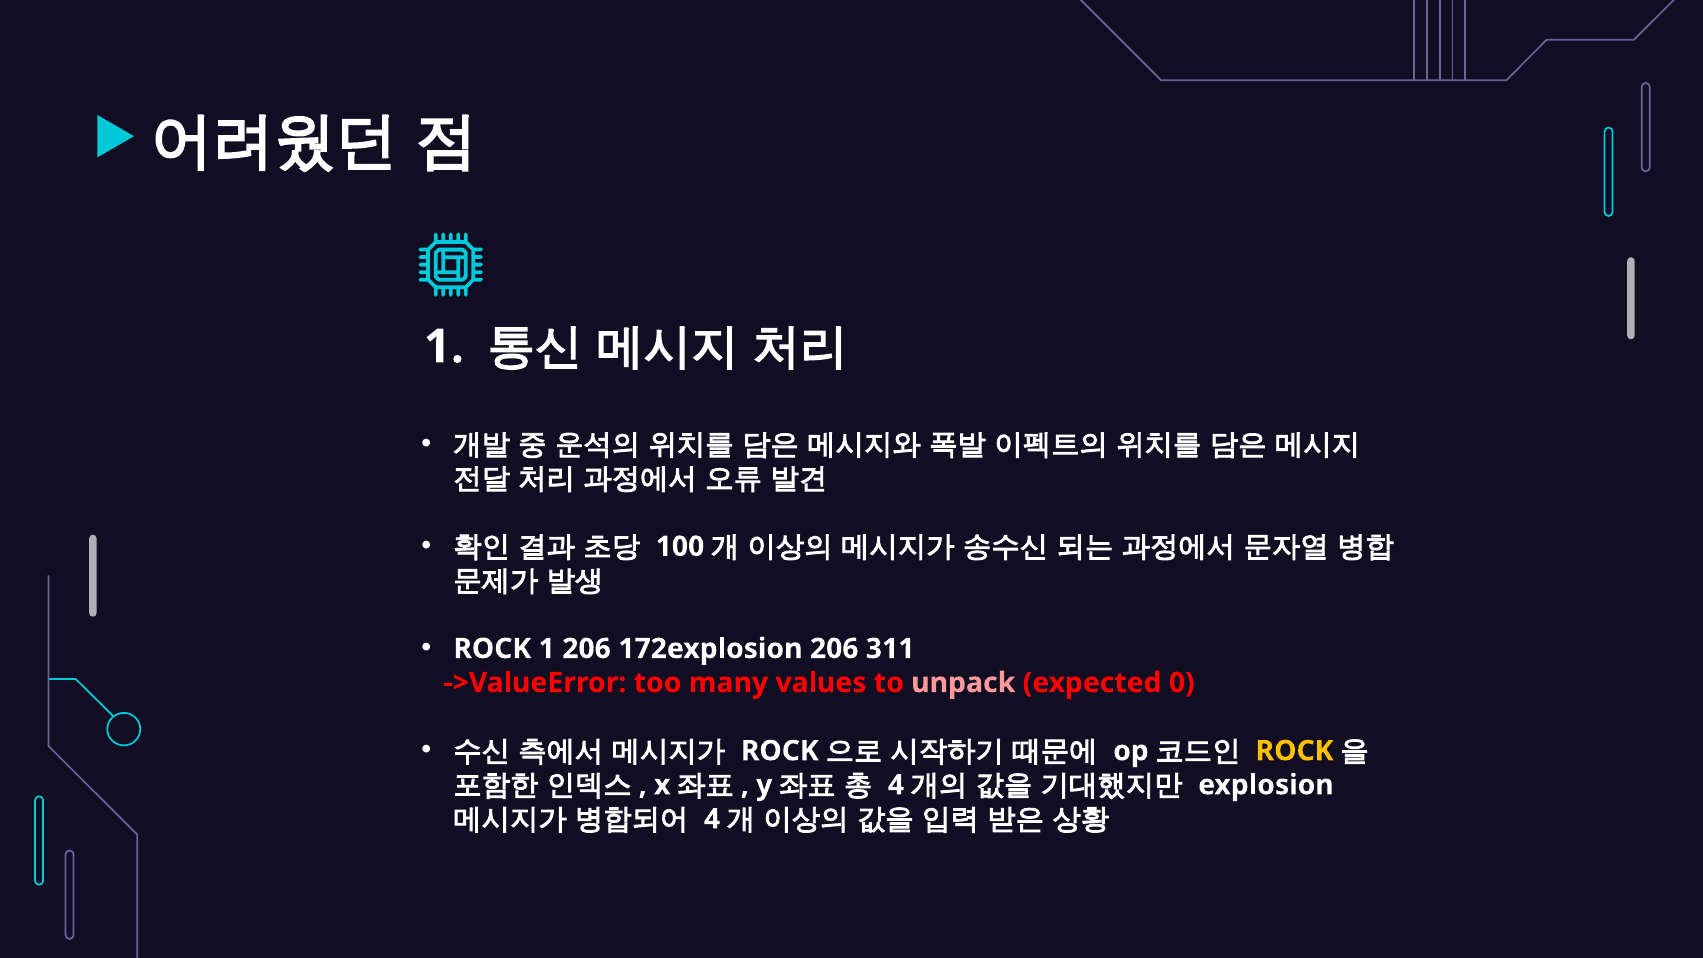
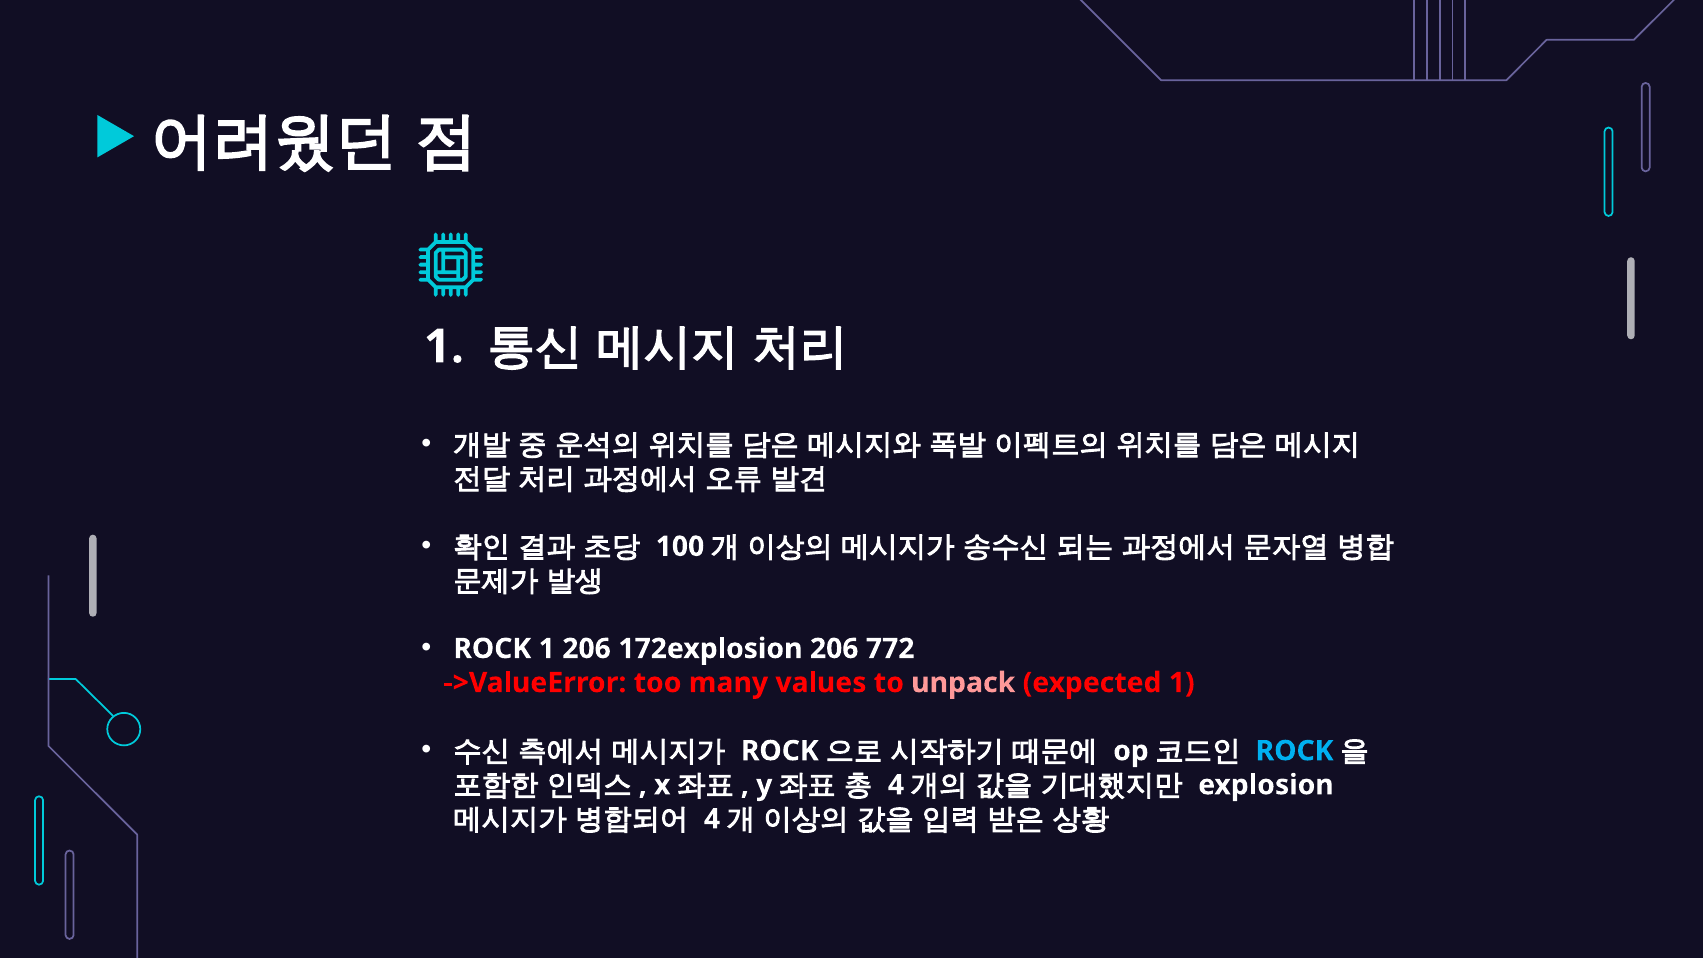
311: 311 -> 772
expected 0: 0 -> 1
ROCK at (1295, 751) colour: yellow -> light blue
